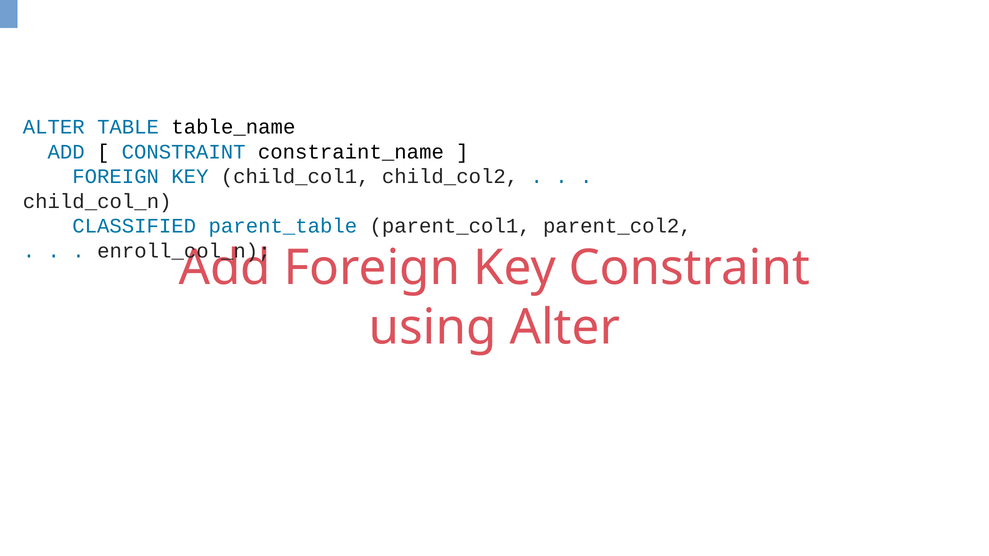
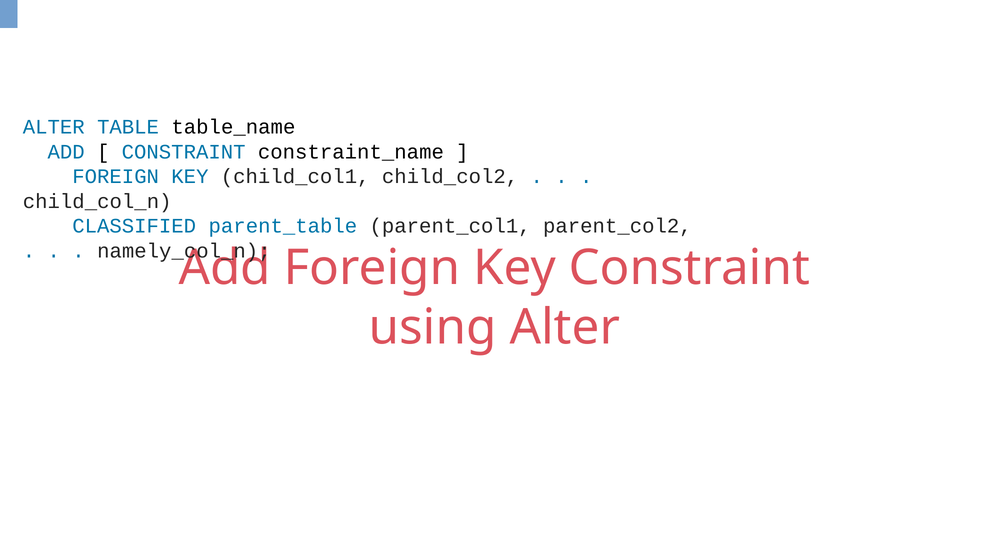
enroll_col_n: enroll_col_n -> namely_col_n
